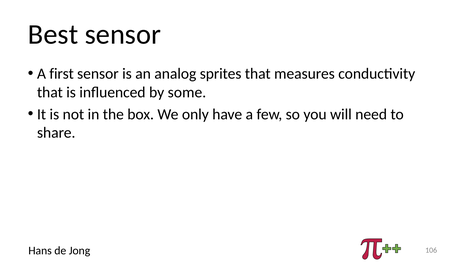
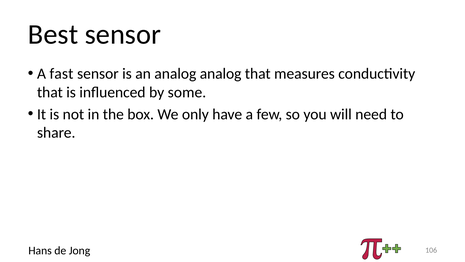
first: first -> fast
analog sprites: sprites -> analog
